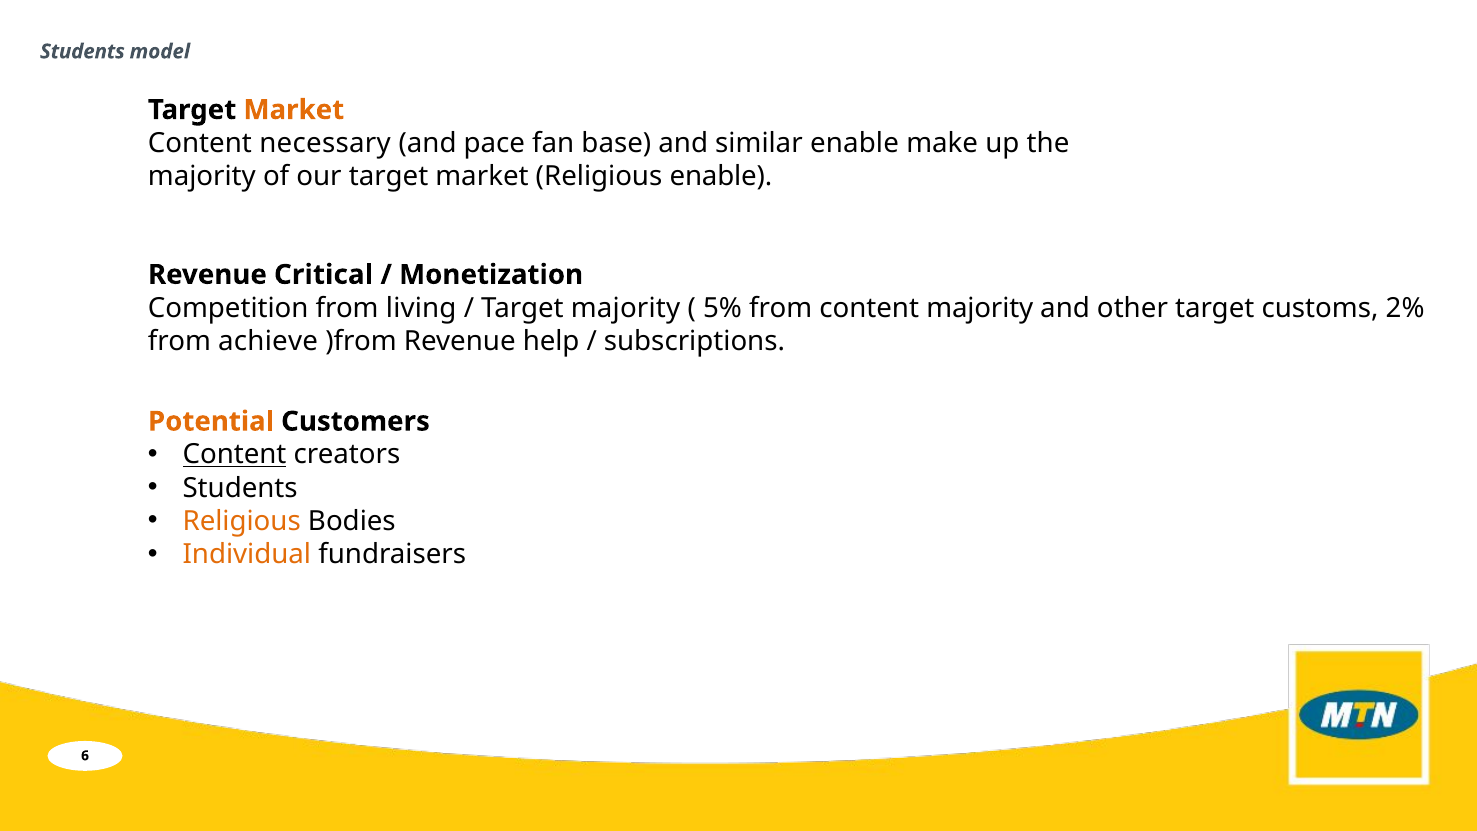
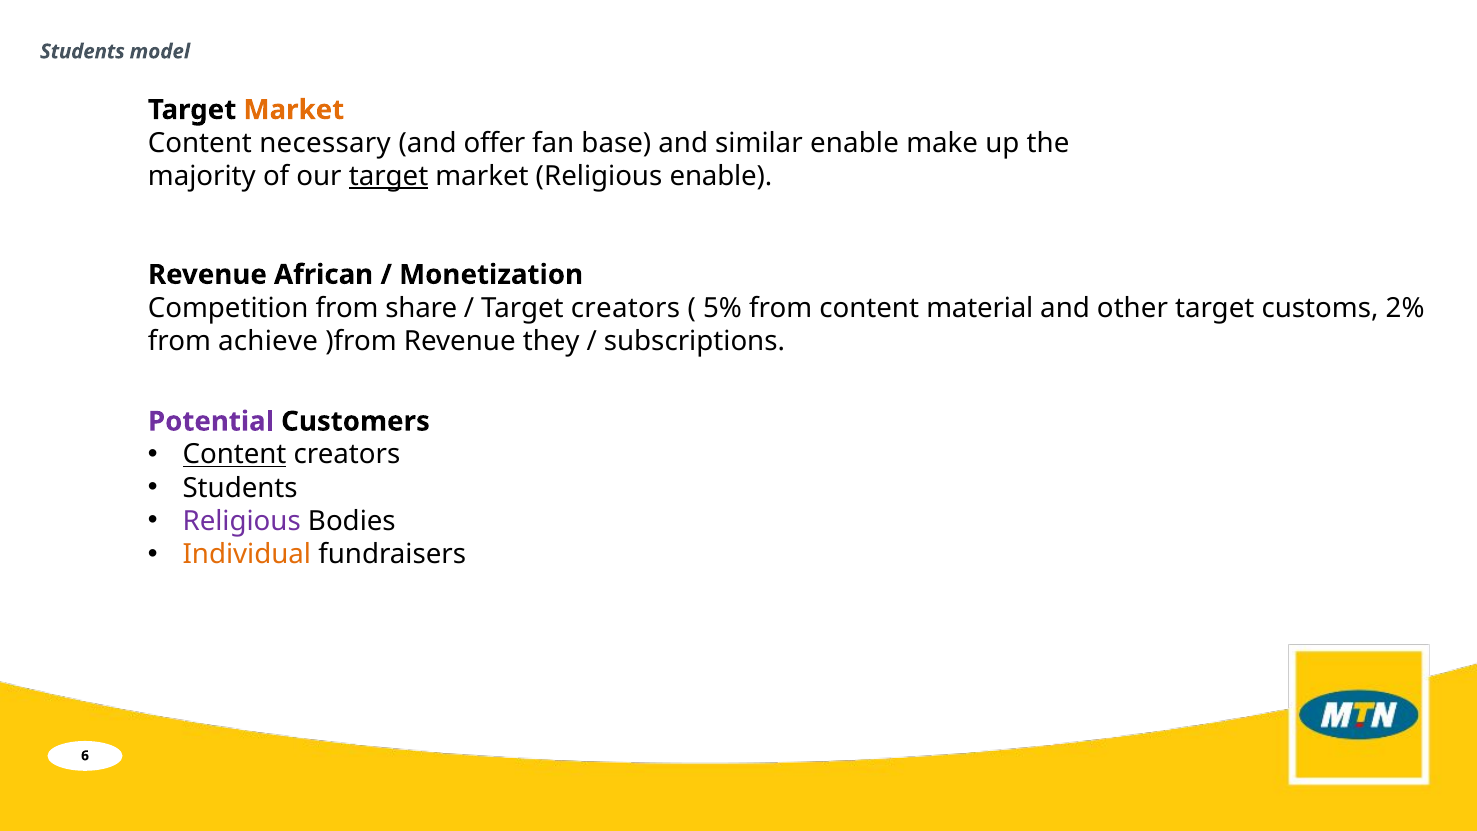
pace: pace -> offer
target at (389, 176) underline: none -> present
Critical: Critical -> African
living: living -> share
Target majority: majority -> creators
content majority: majority -> material
help: help -> they
Potential colour: orange -> purple
Religious at (242, 521) colour: orange -> purple
